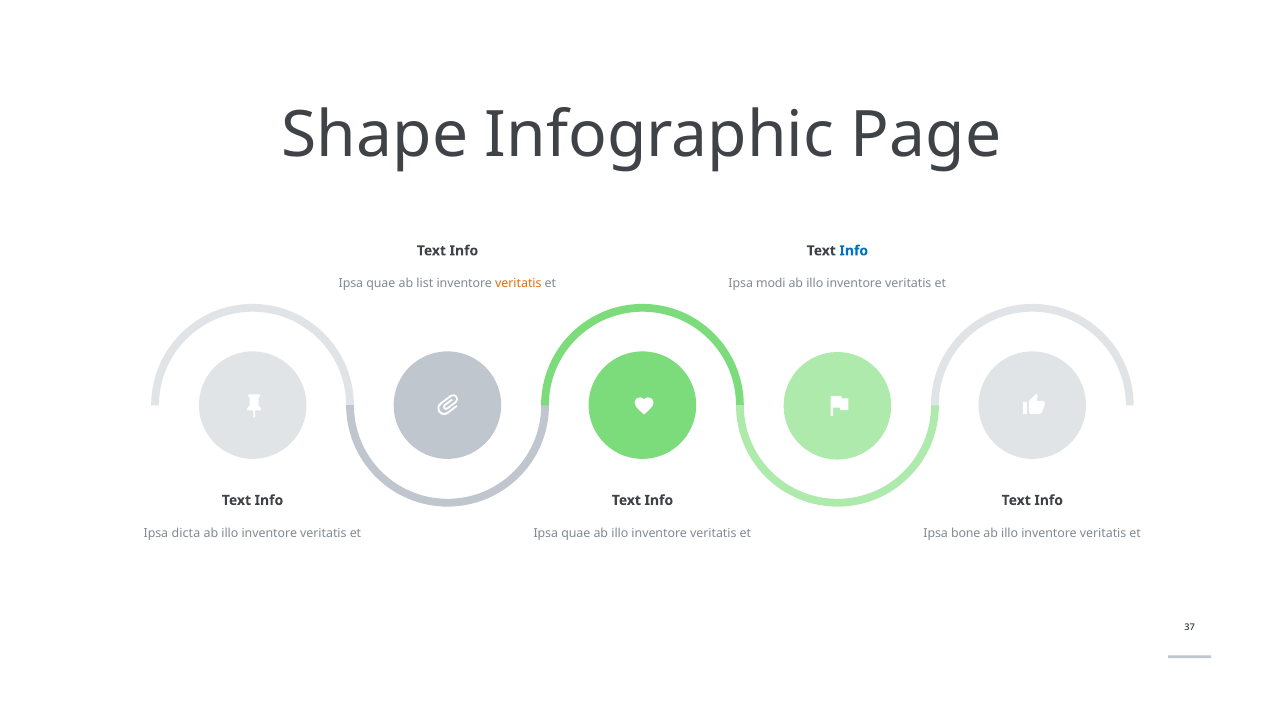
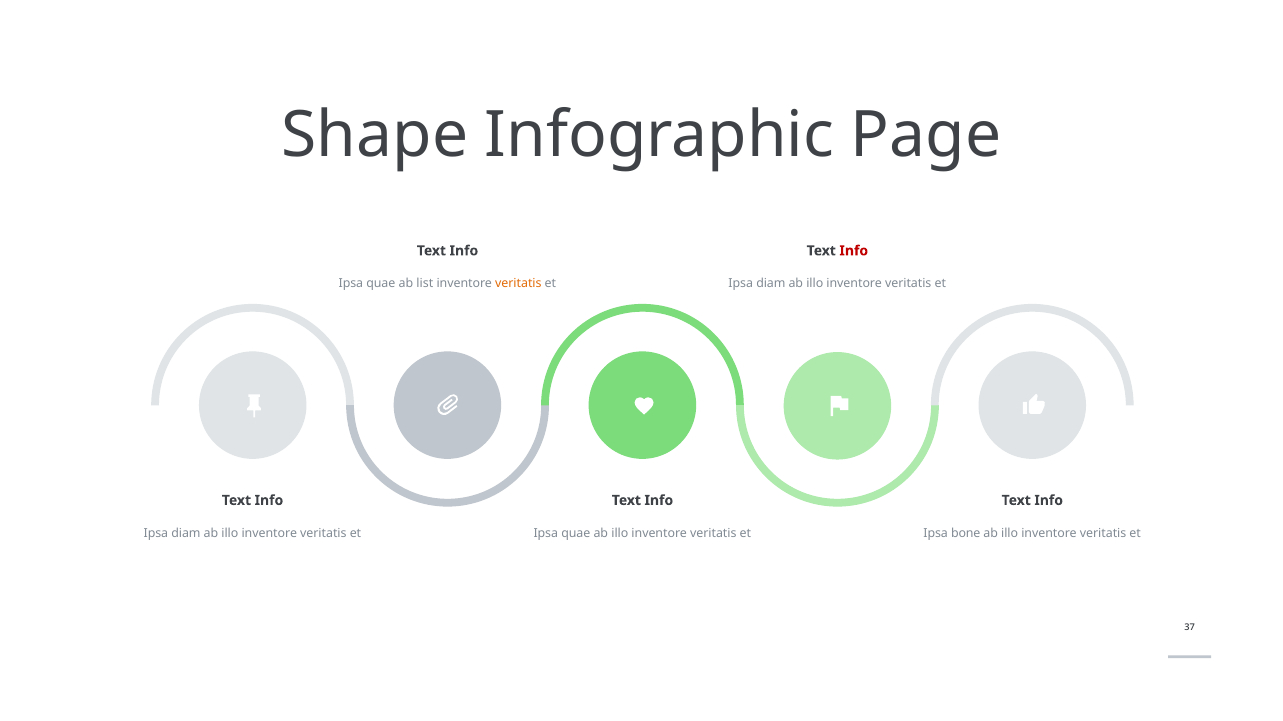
Info at (854, 251) colour: blue -> red
modi at (771, 284): modi -> diam
dicta at (186, 534): dicta -> diam
